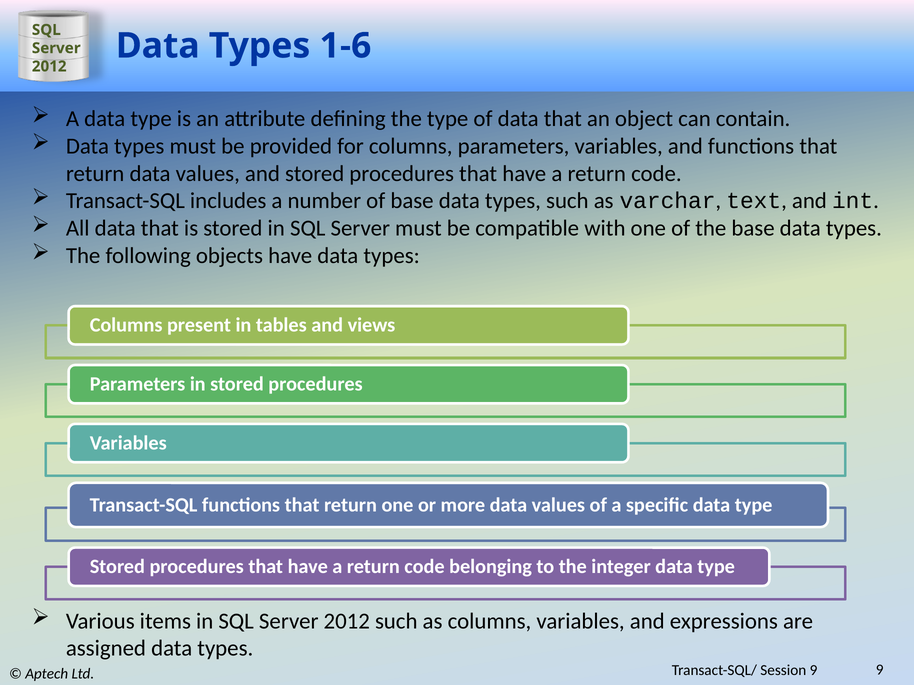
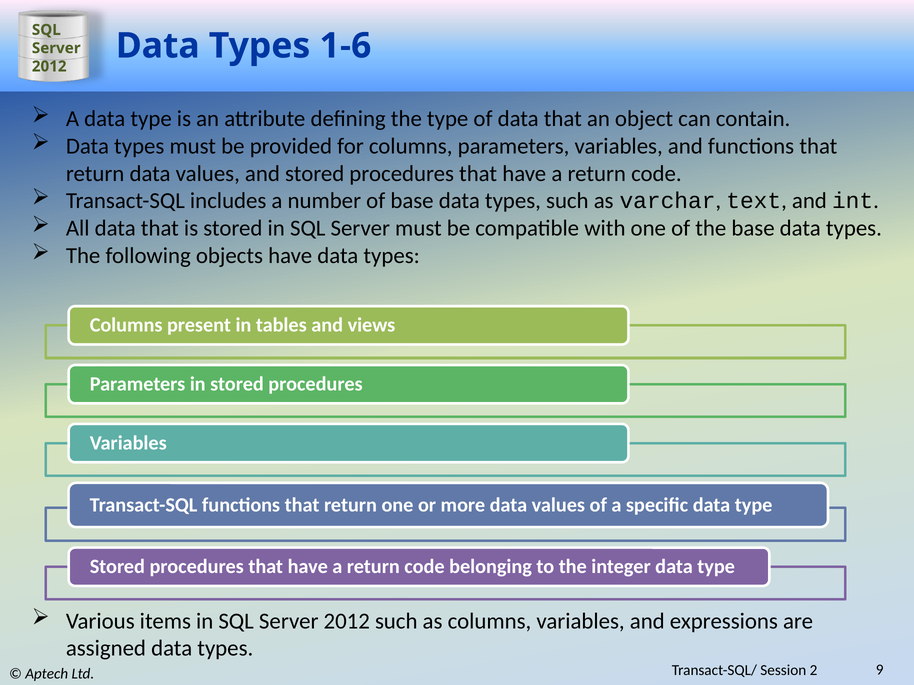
Session 9: 9 -> 2
